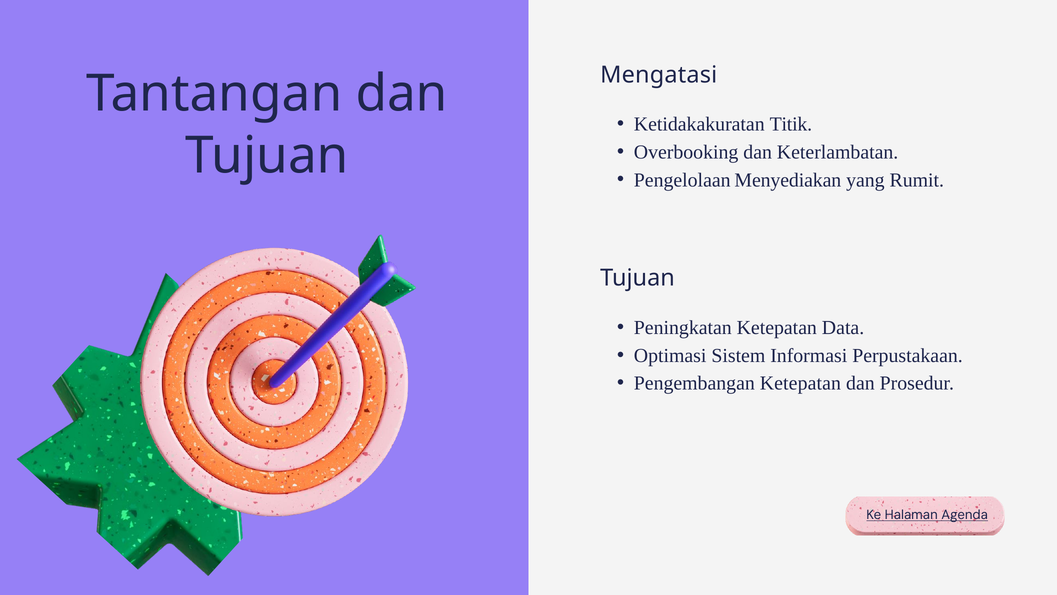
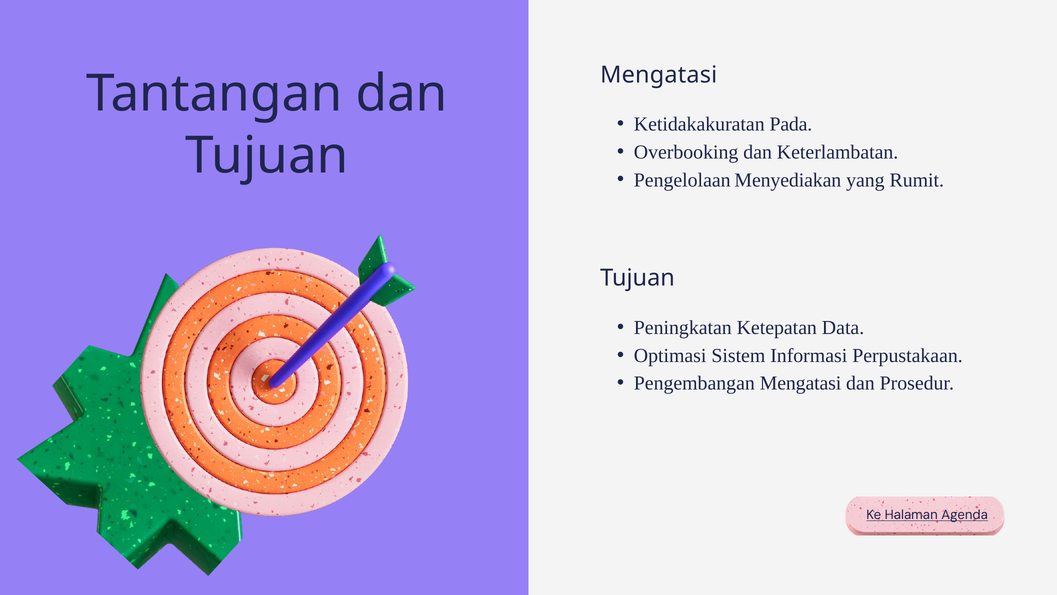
Titik: Titik -> Pada
Pengembangan Ketepatan: Ketepatan -> Mengatasi
